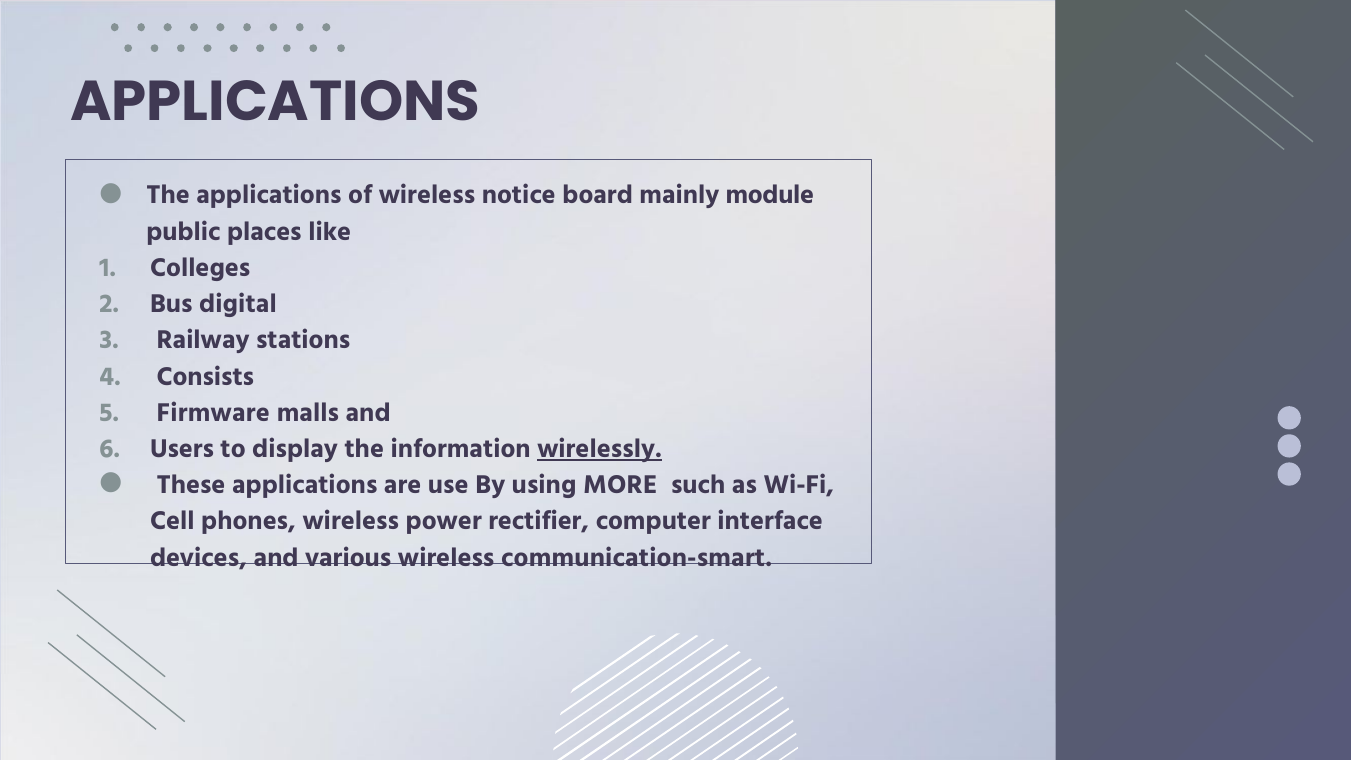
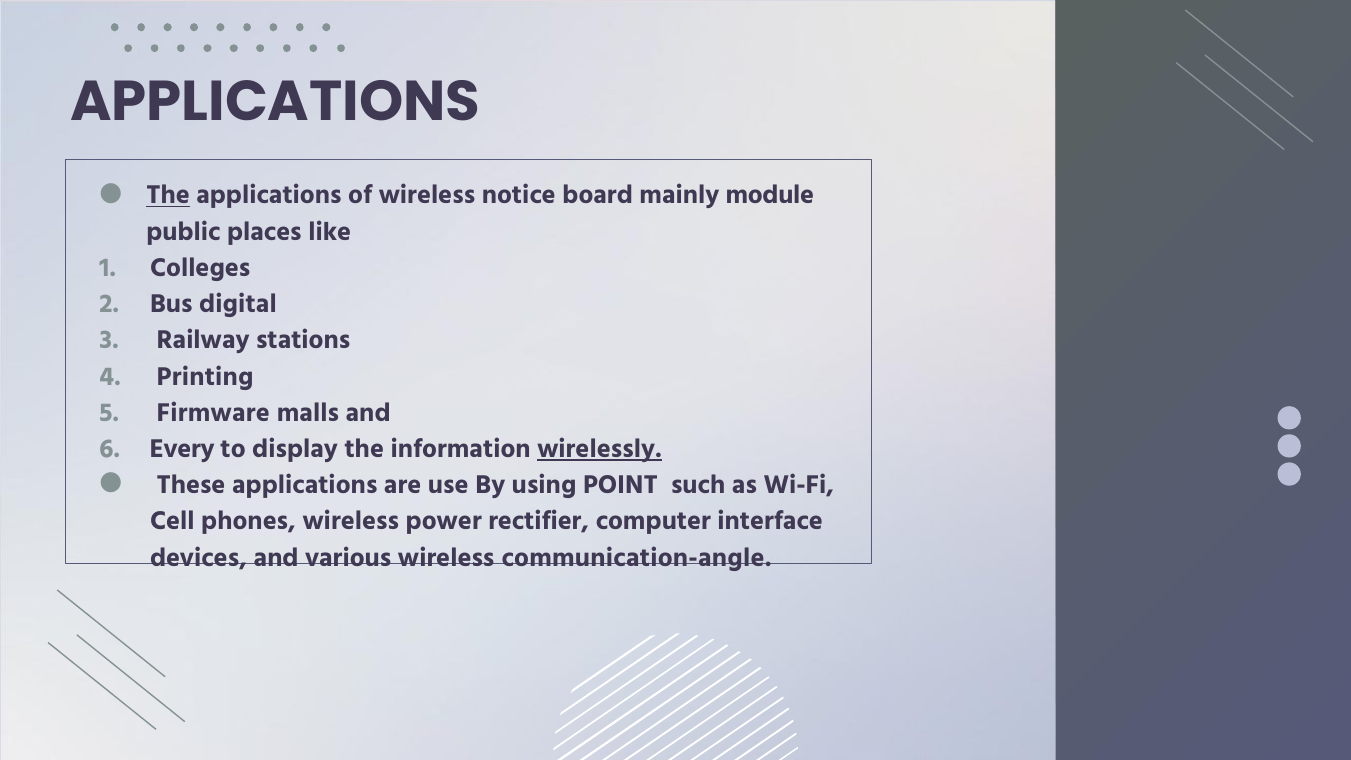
The at (168, 195) underline: none -> present
Consists: Consists -> Printing
Users: Users -> Every
MORE: MORE -> POINT
communication-smart: communication-smart -> communication-angle
